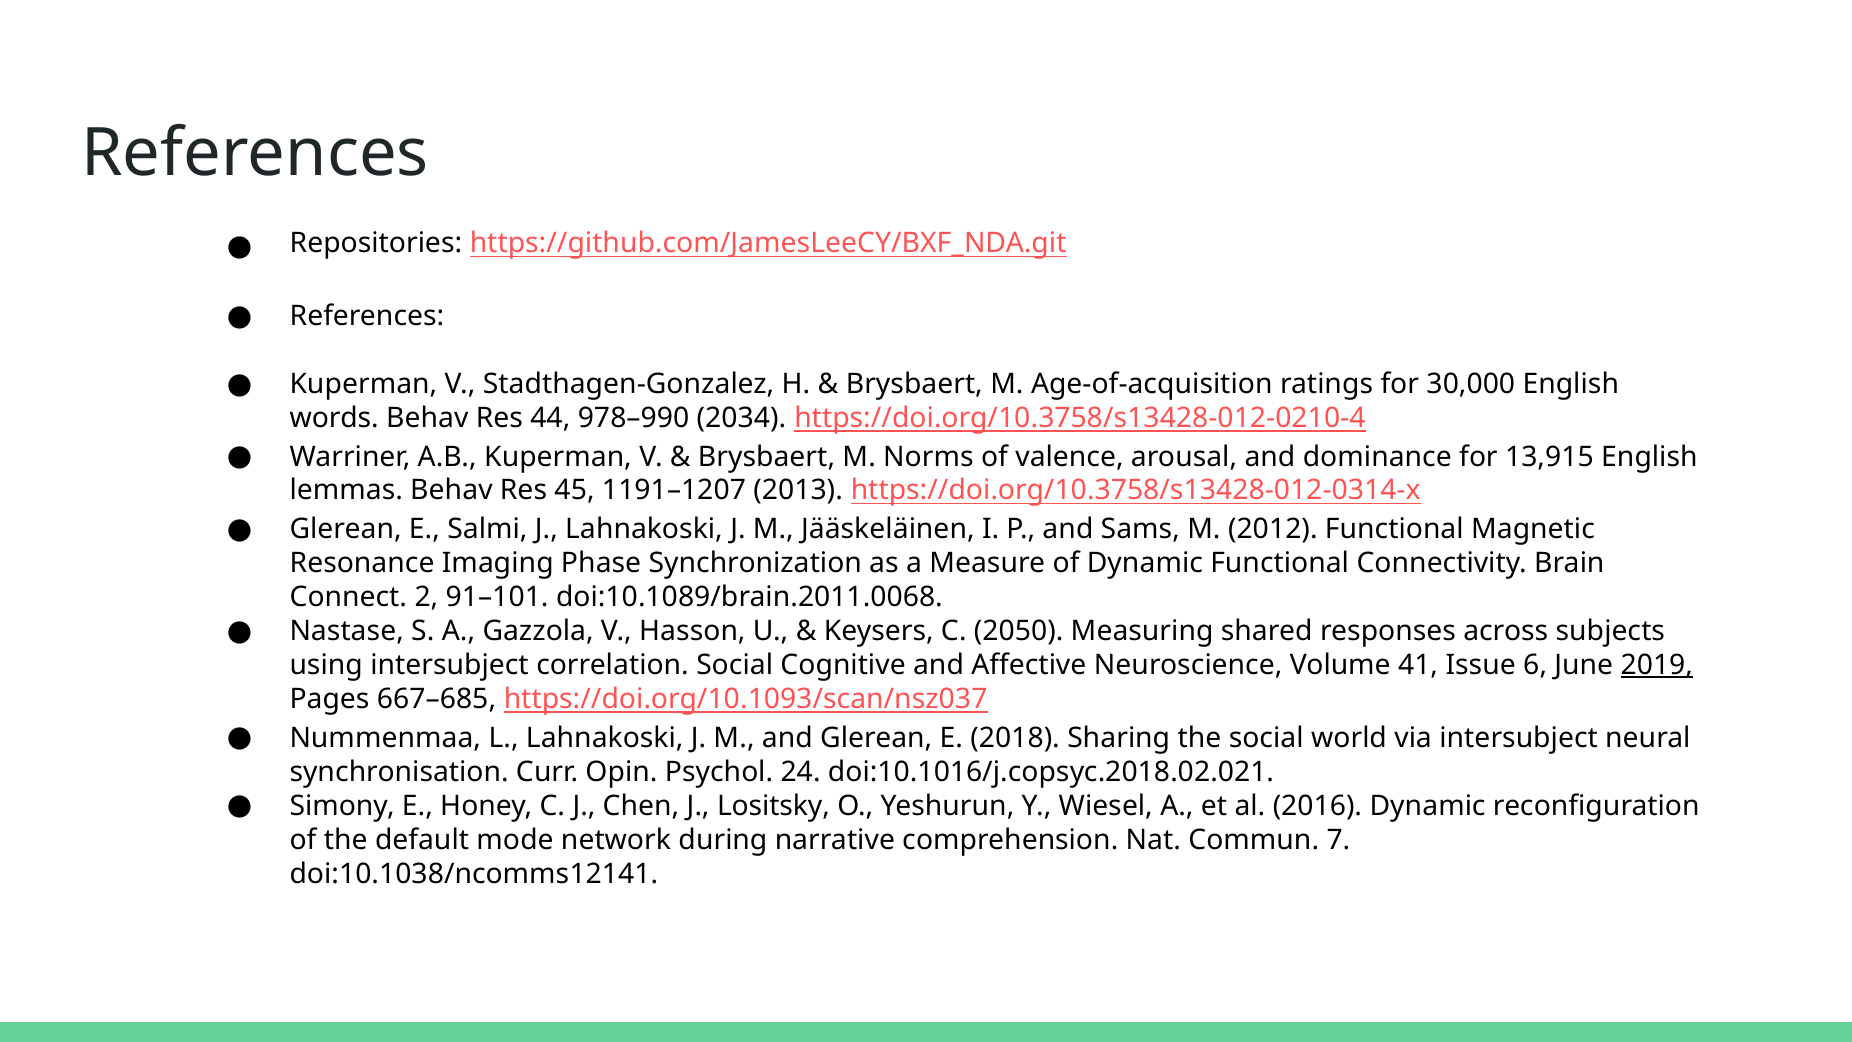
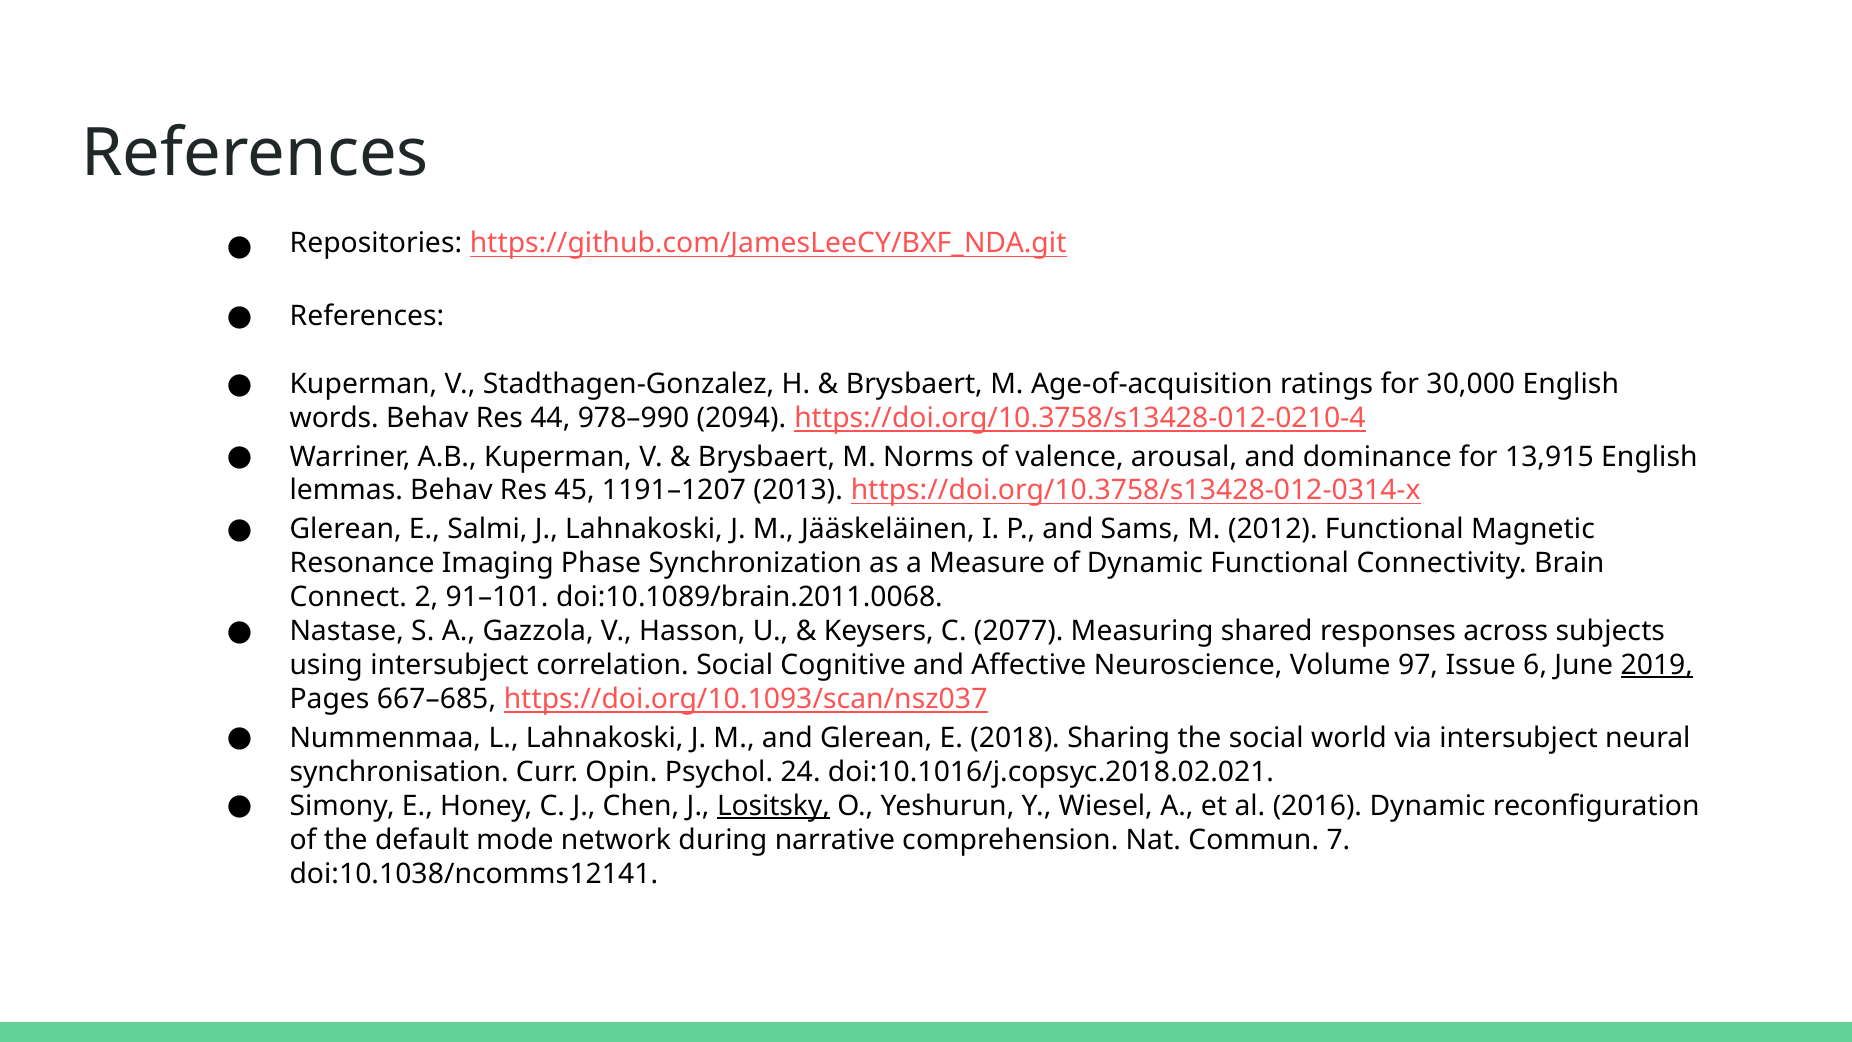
2034: 2034 -> 2094
2050: 2050 -> 2077
41: 41 -> 97
Lositsky underline: none -> present
